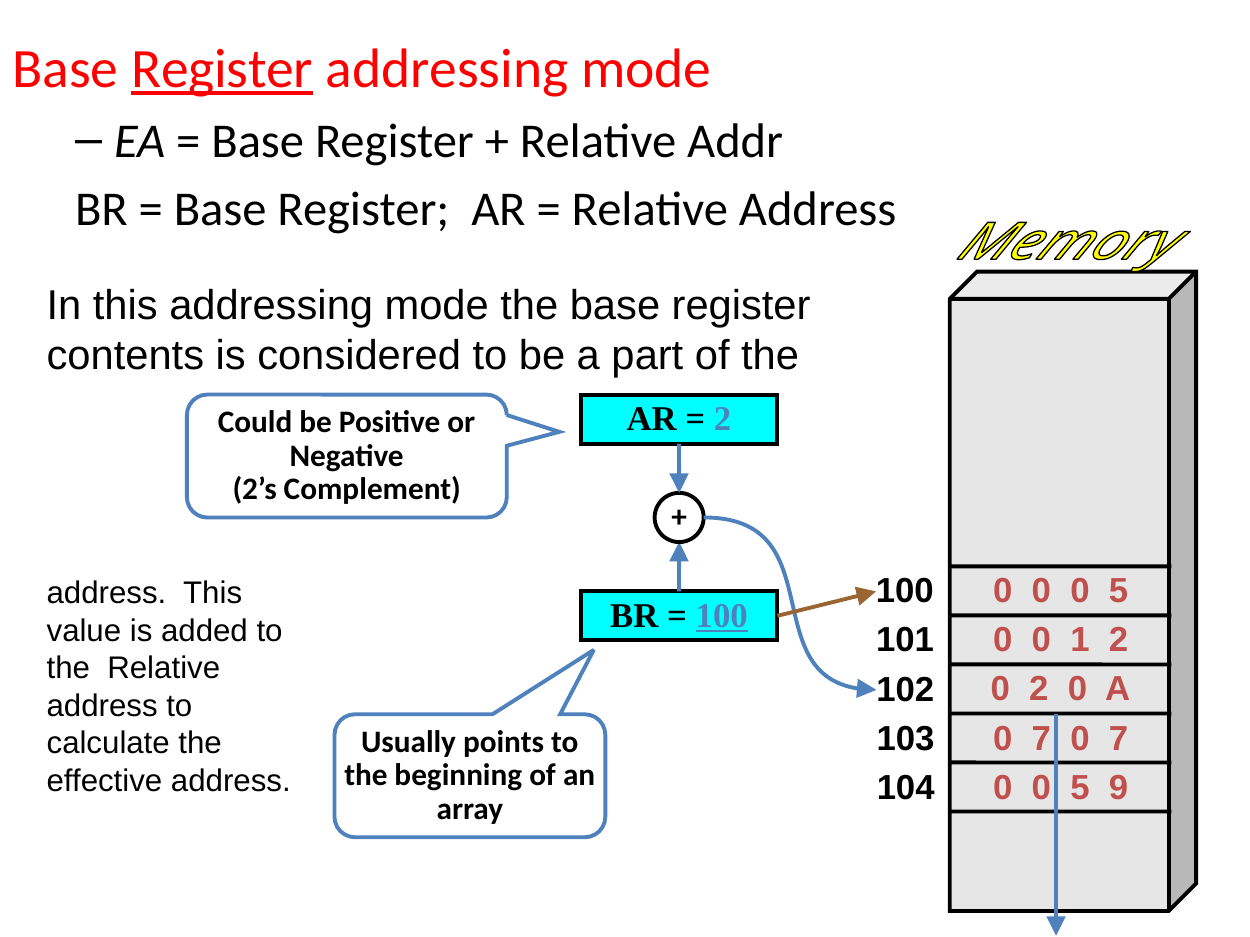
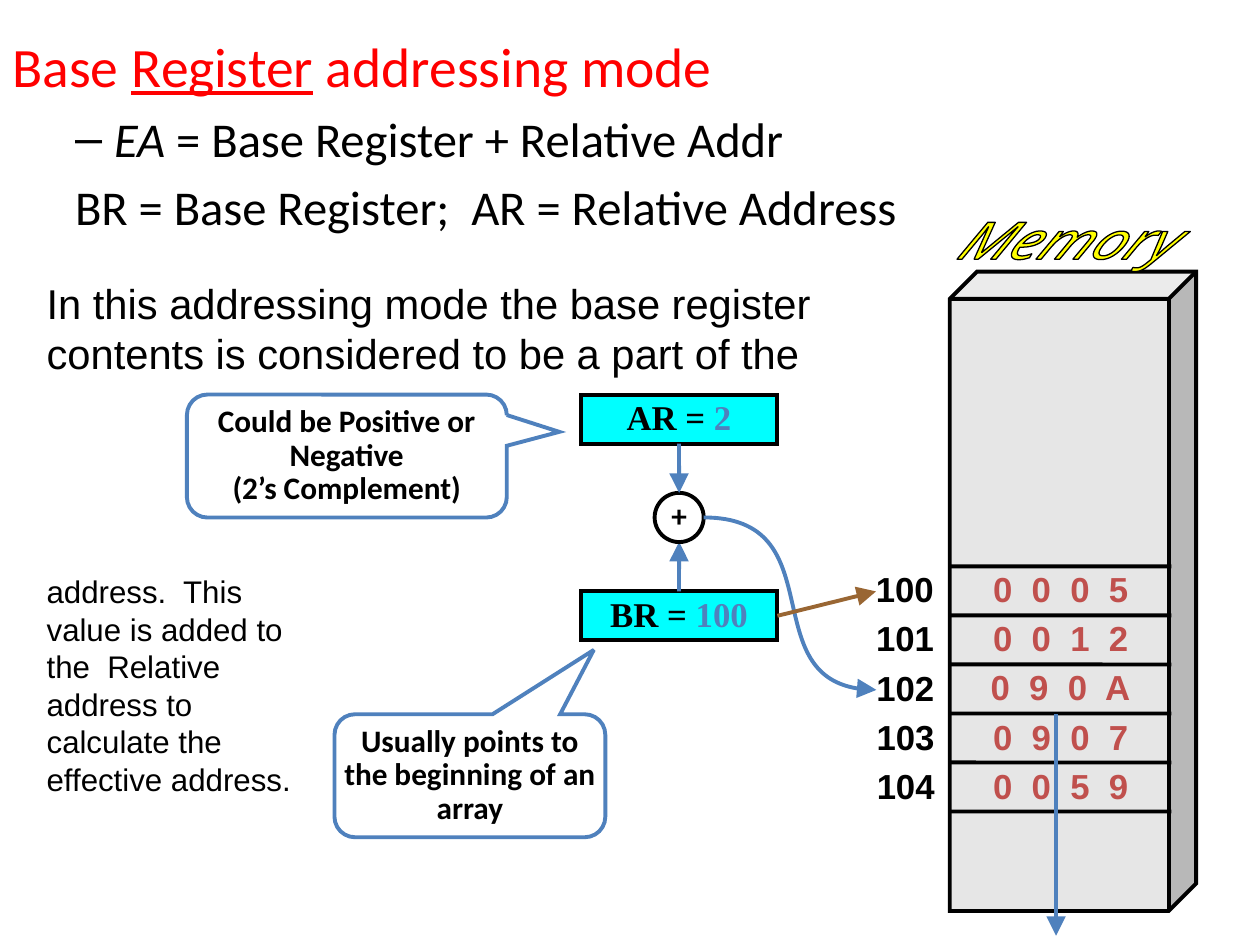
100 at (722, 616) underline: present -> none
2 at (1039, 690): 2 -> 9
7 at (1041, 739): 7 -> 9
